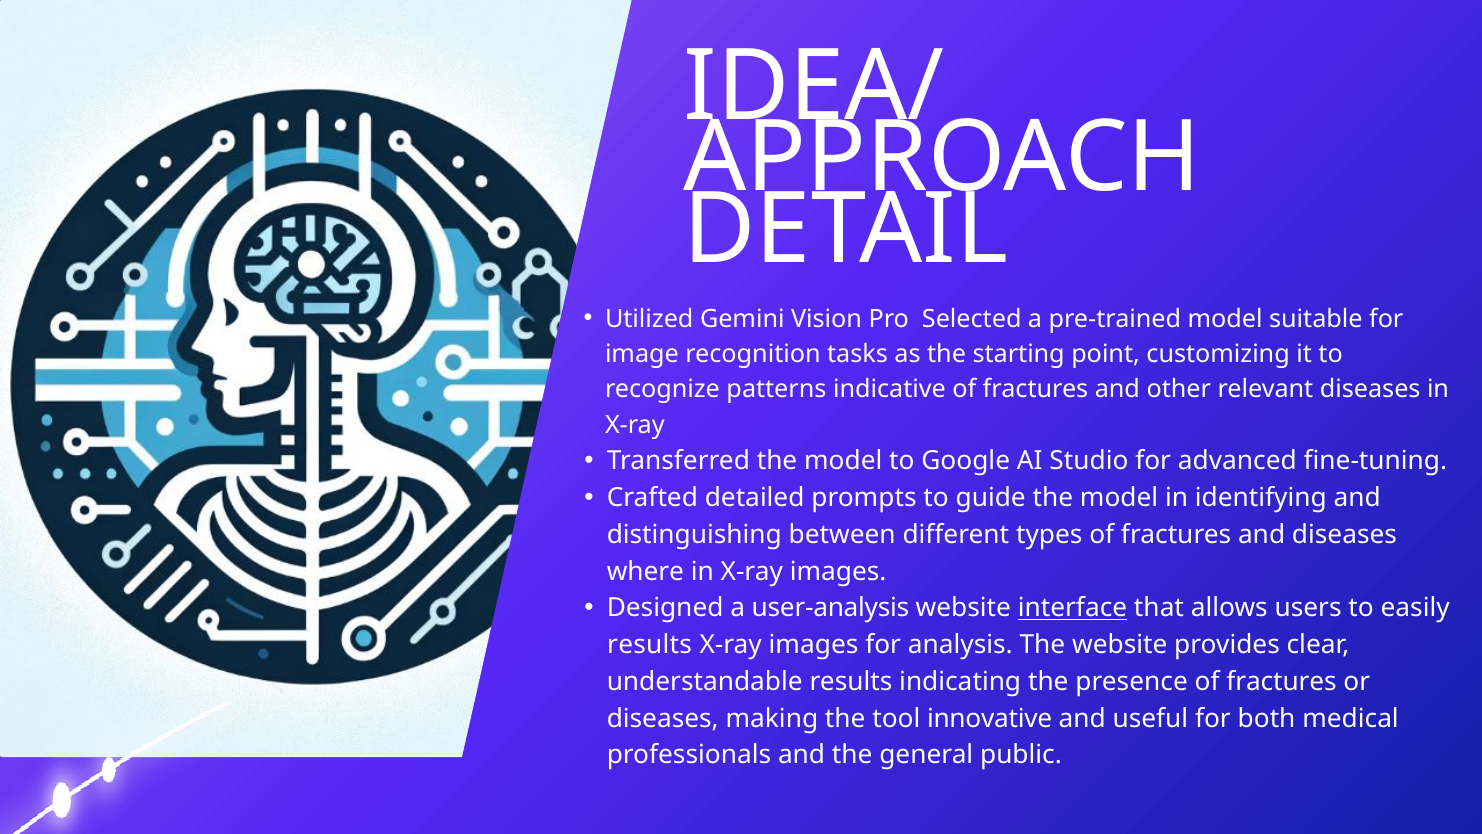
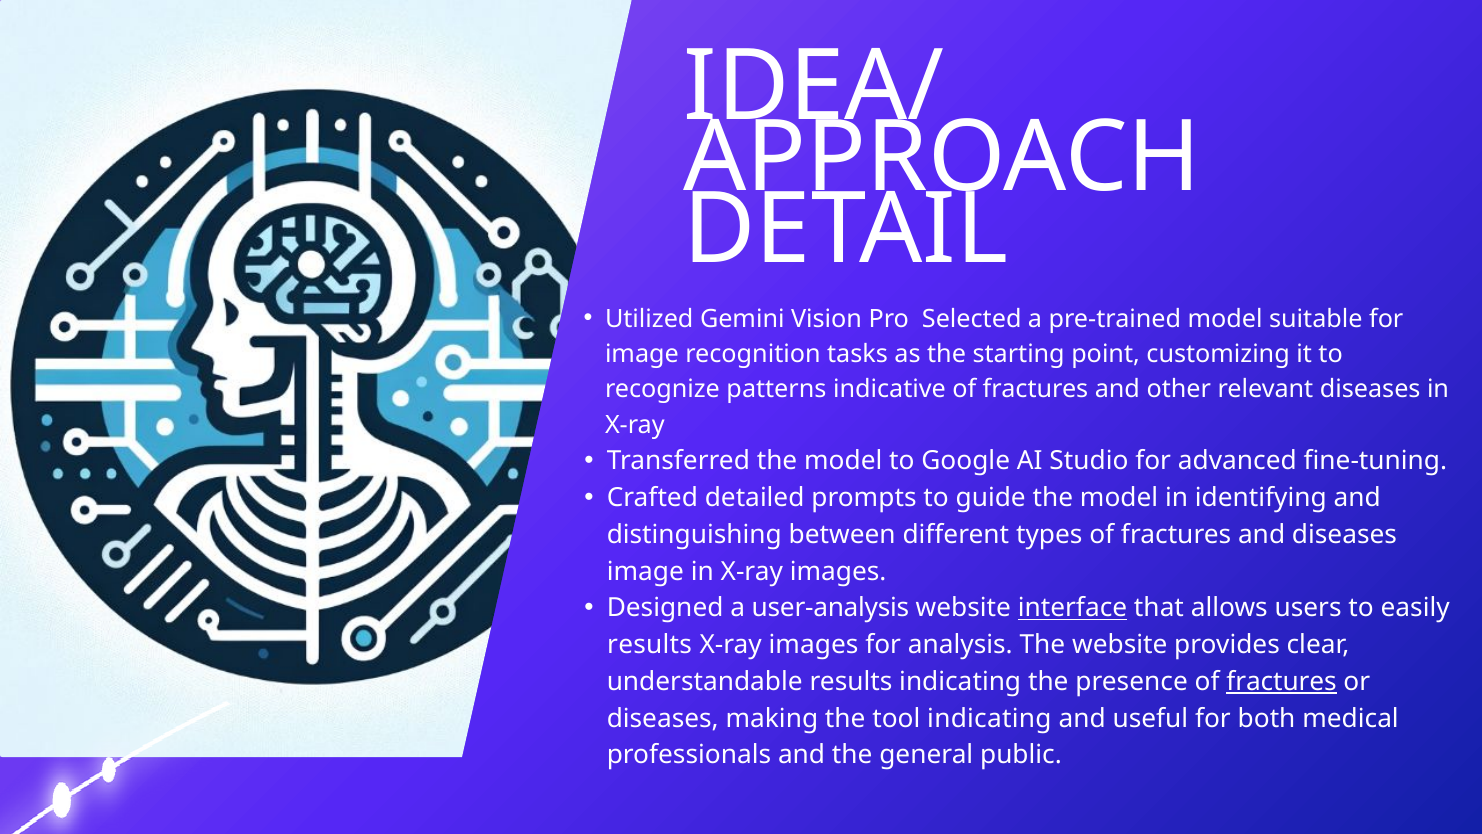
where at (645, 571): where -> image
fractures at (1282, 681) underline: none -> present
tool innovative: innovative -> indicating
